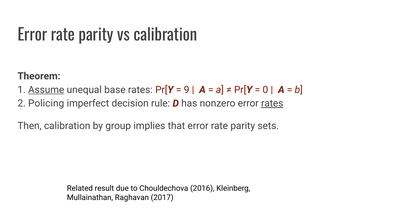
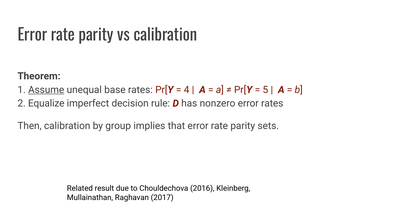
9: 9 -> 4
0: 0 -> 5
Policing: Policing -> Equalize
rates at (272, 104) underline: present -> none
